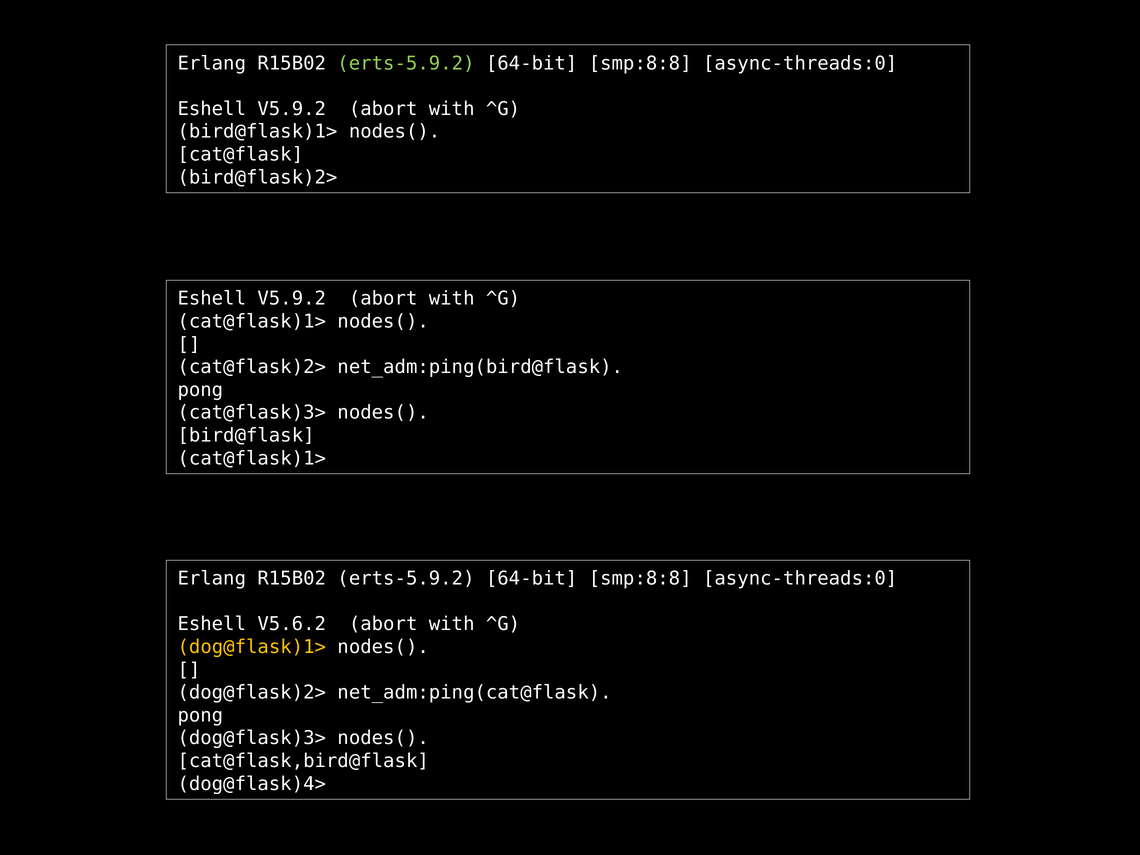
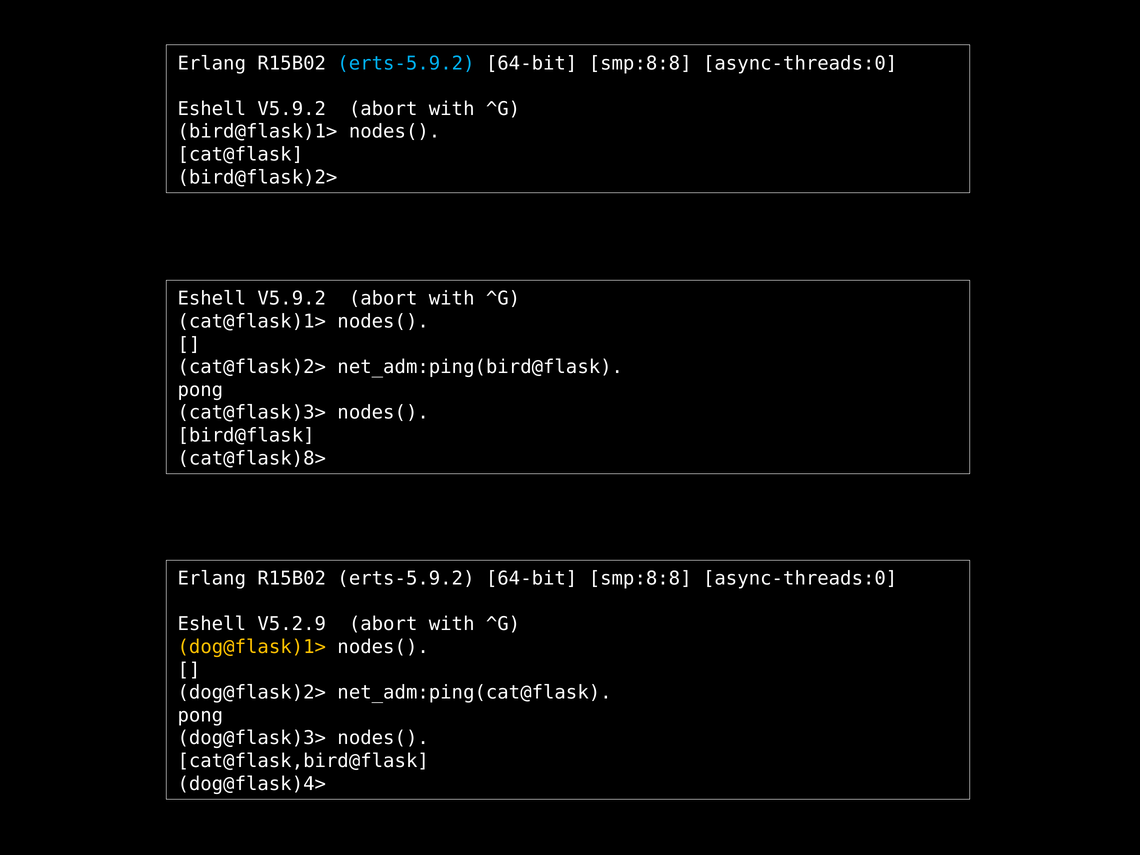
erts-5.9.2 at (406, 63) colour: light green -> light blue
cat@flask)1> at (252, 458): cat@flask)1> -> cat@flask)8>
V5.6.2: V5.6.2 -> V5.2.9
